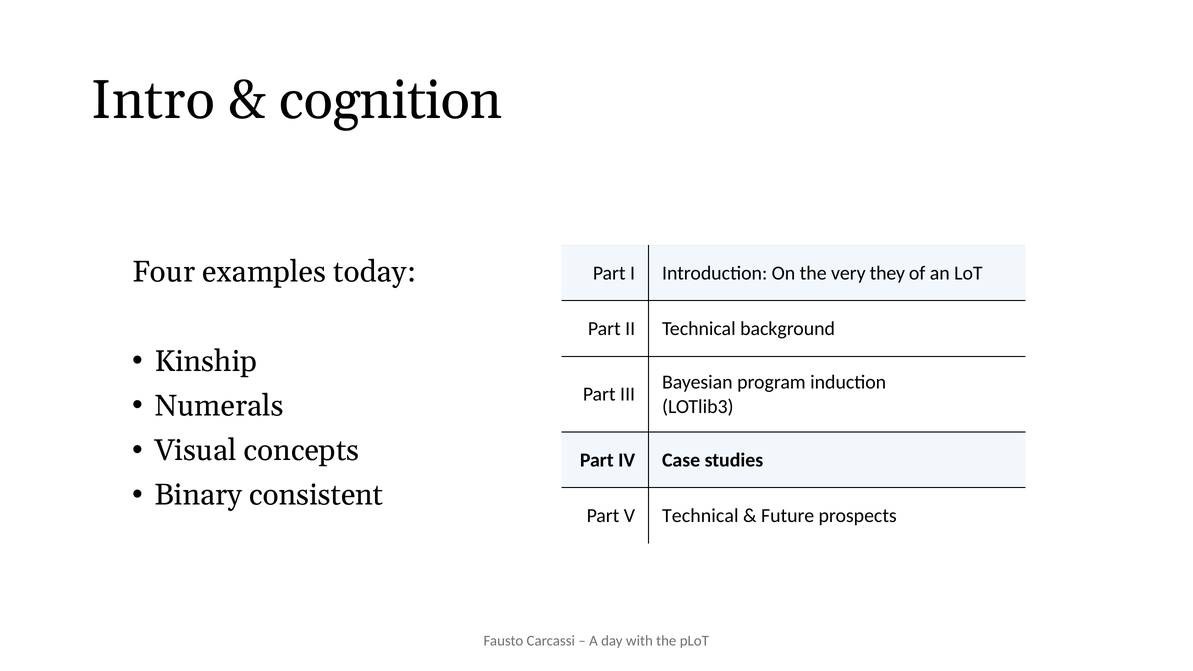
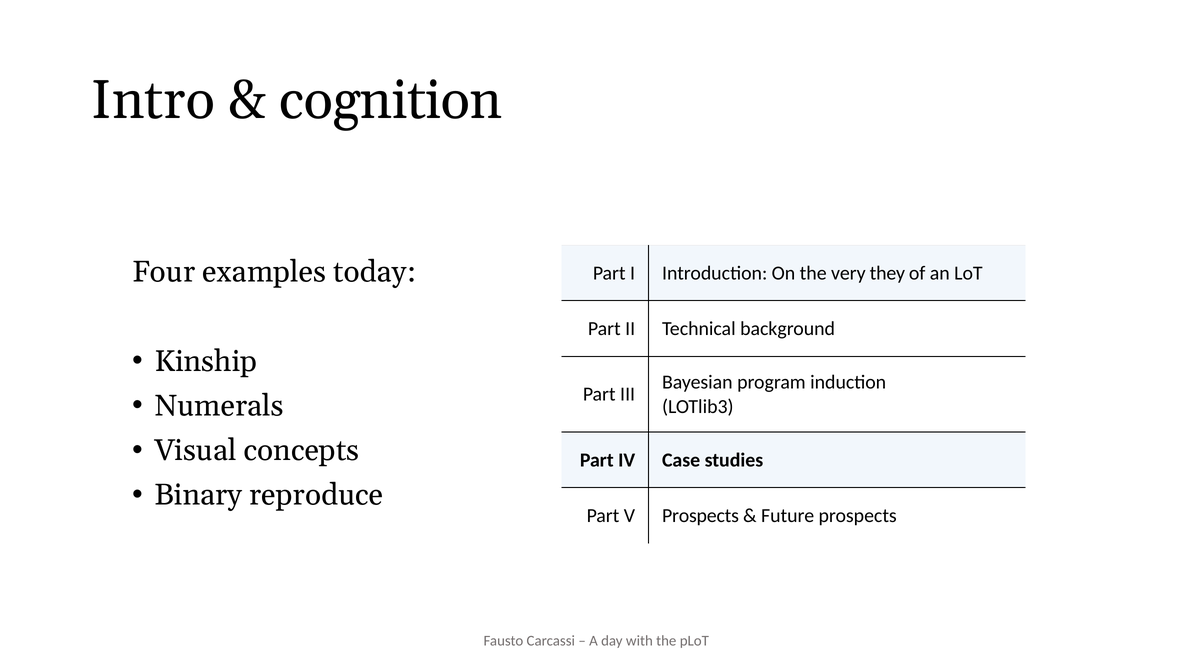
consistent: consistent -> reproduce
V Technical: Technical -> Prospects
